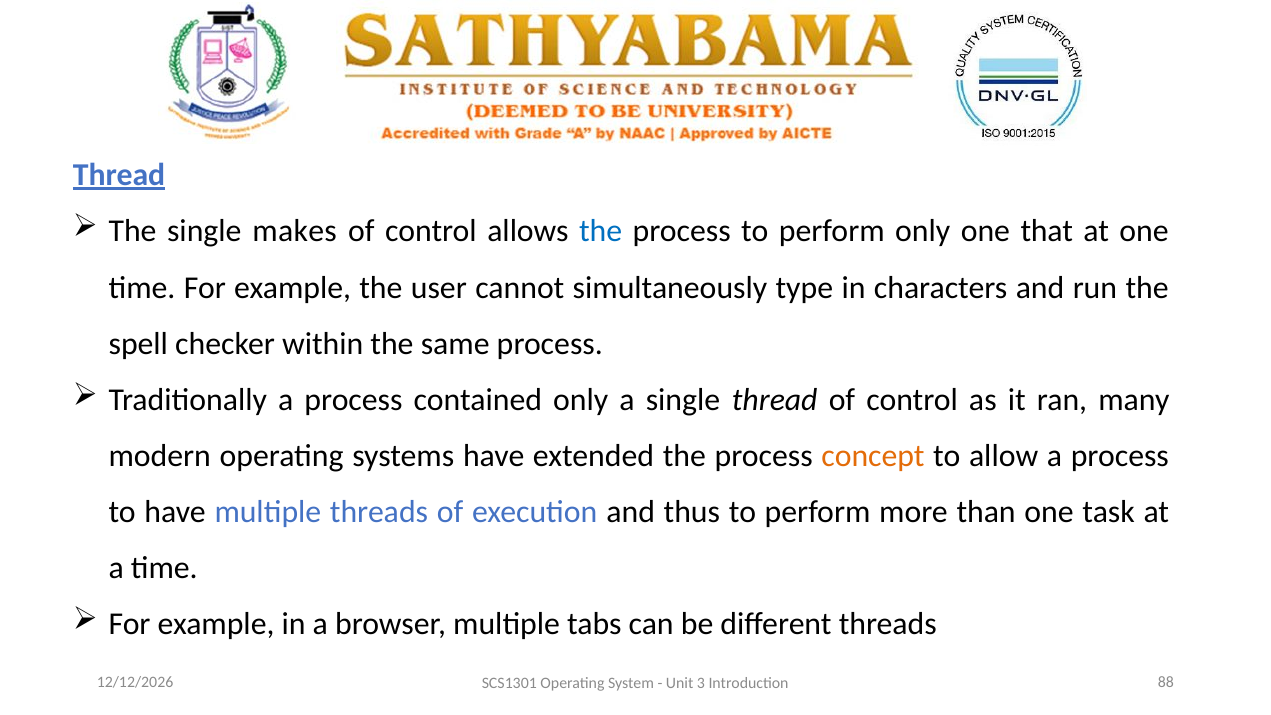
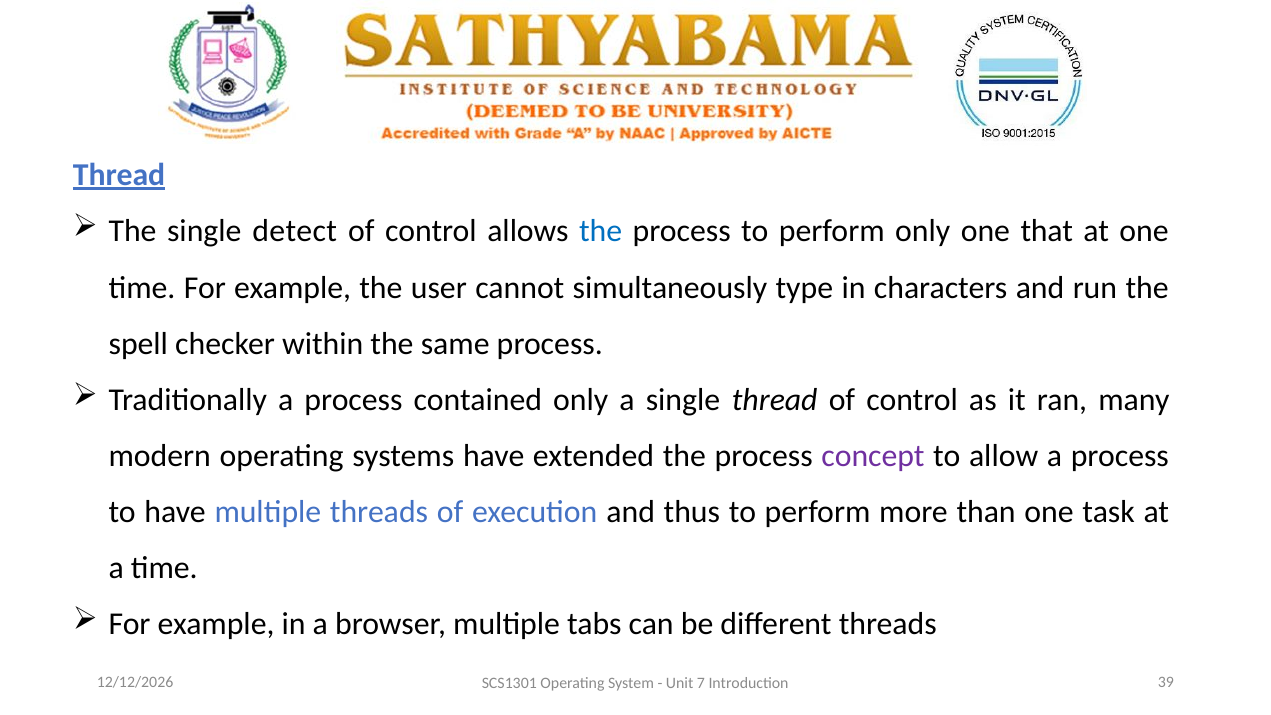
makes: makes -> detect
concept colour: orange -> purple
3: 3 -> 7
88: 88 -> 39
